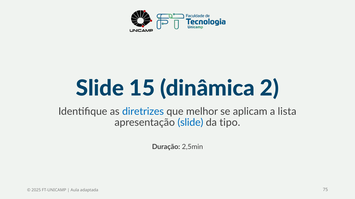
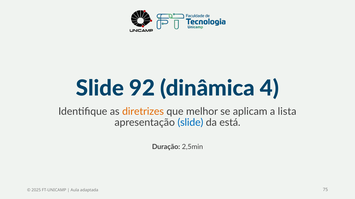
15: 15 -> 92
2: 2 -> 4
diretrizes colour: blue -> orange
tipo: tipo -> está
